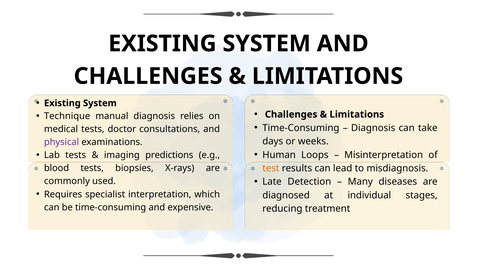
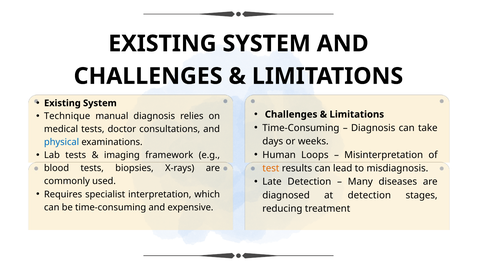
physical colour: purple -> blue
predictions: predictions -> framework
at individual: individual -> detection
